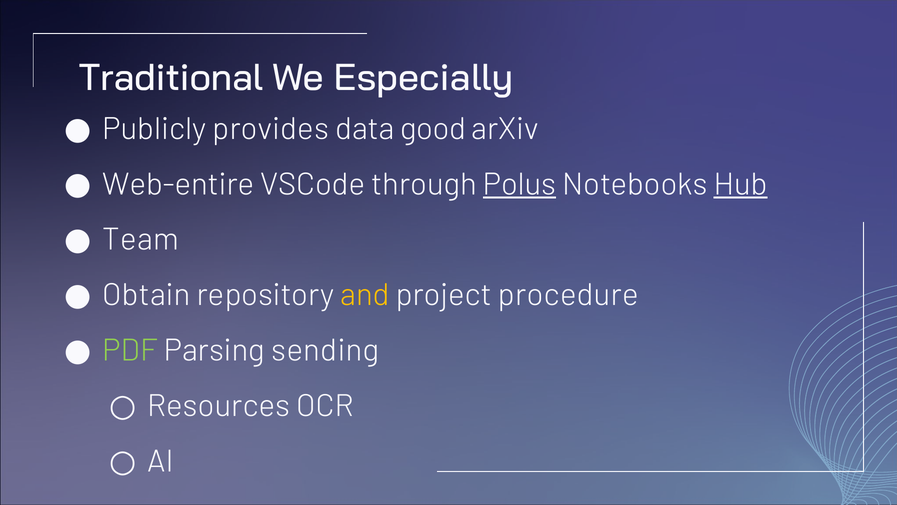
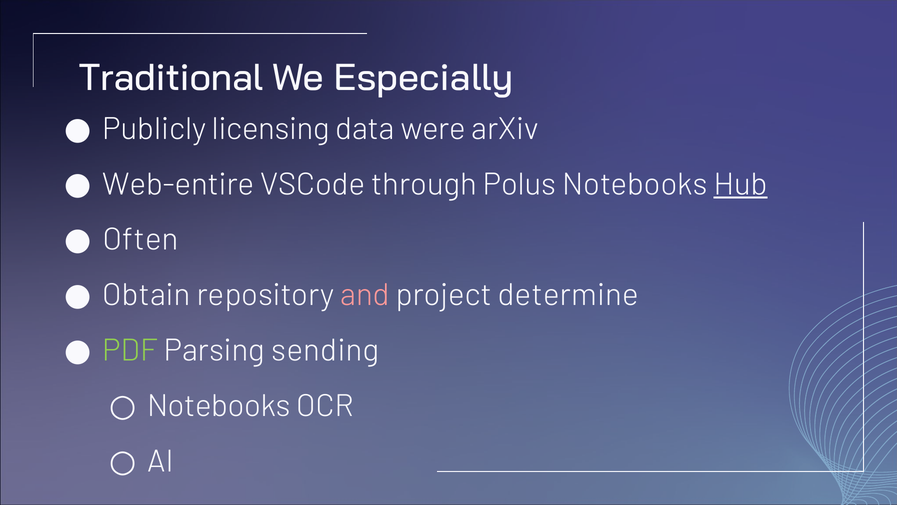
provides: provides -> licensing
good: good -> were
Polus underline: present -> none
Team: Team -> Often
and colour: yellow -> pink
procedure: procedure -> determine
Resources at (219, 406): Resources -> Notebooks
